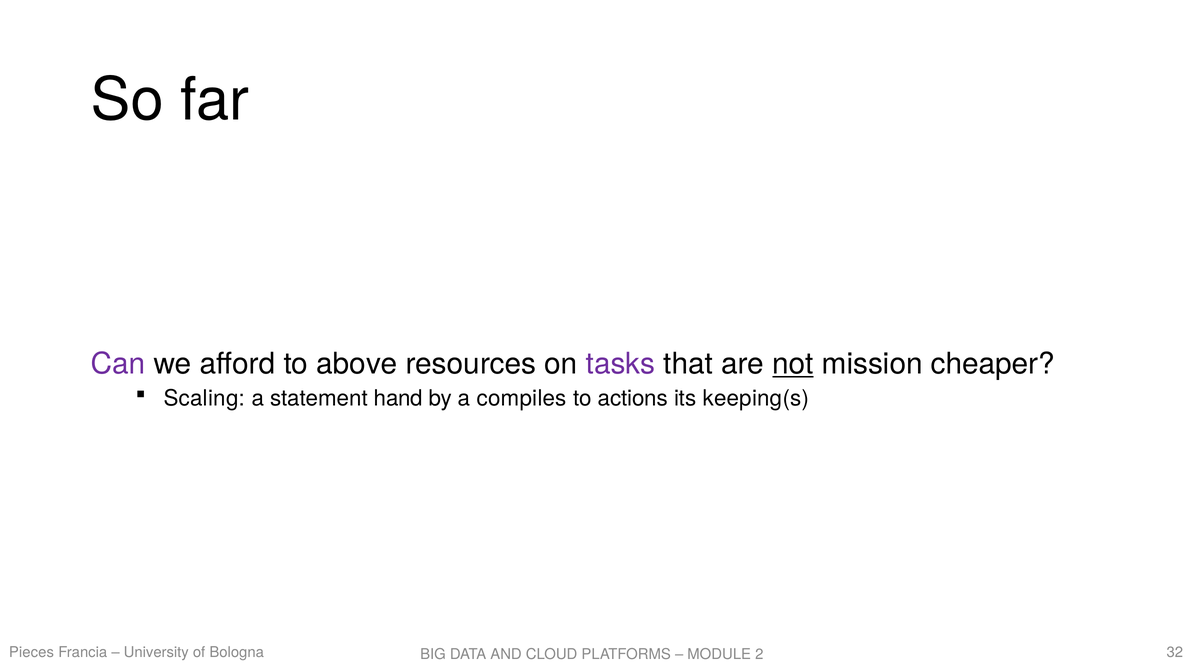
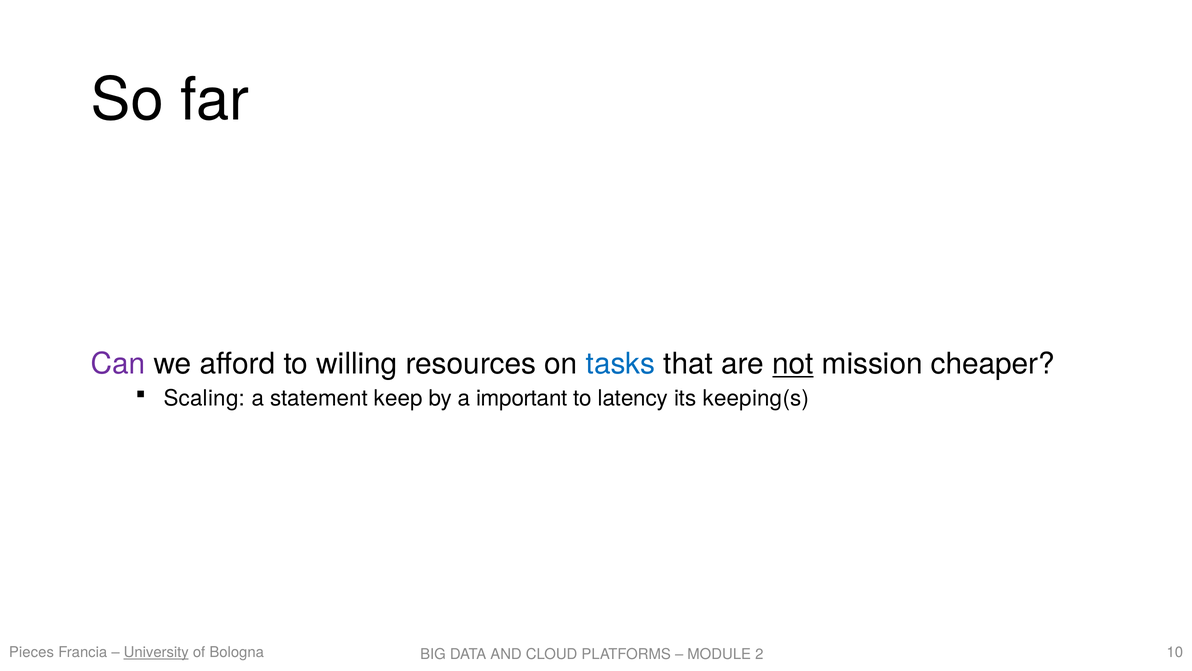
above: above -> willing
tasks colour: purple -> blue
hand: hand -> keep
compiles: compiles -> important
actions: actions -> latency
University underline: none -> present
32: 32 -> 10
